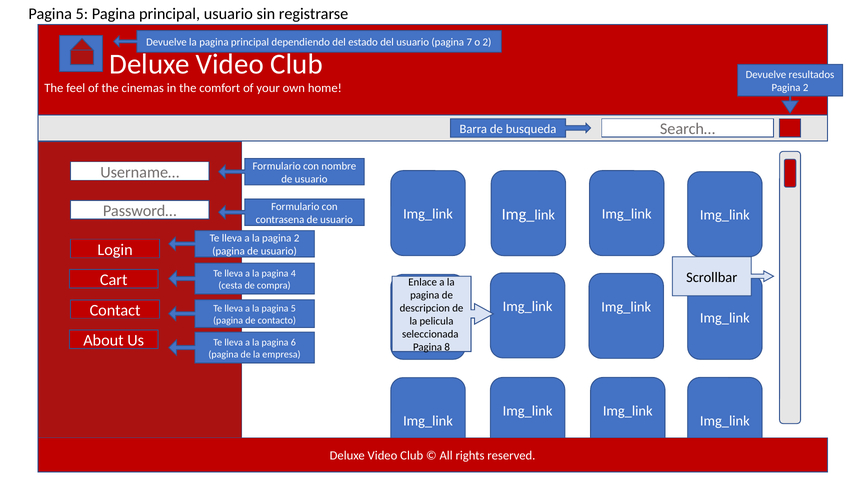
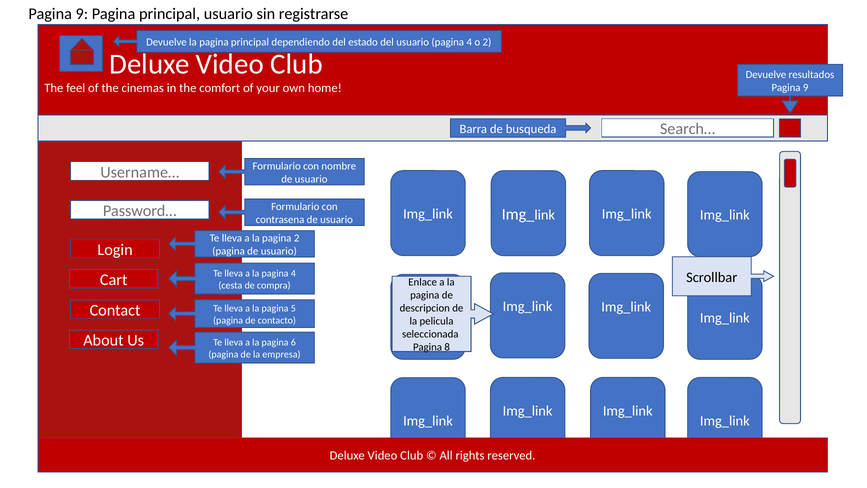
5 at (82, 14): 5 -> 9
usuario pagina 7: 7 -> 4
2 at (806, 87): 2 -> 9
